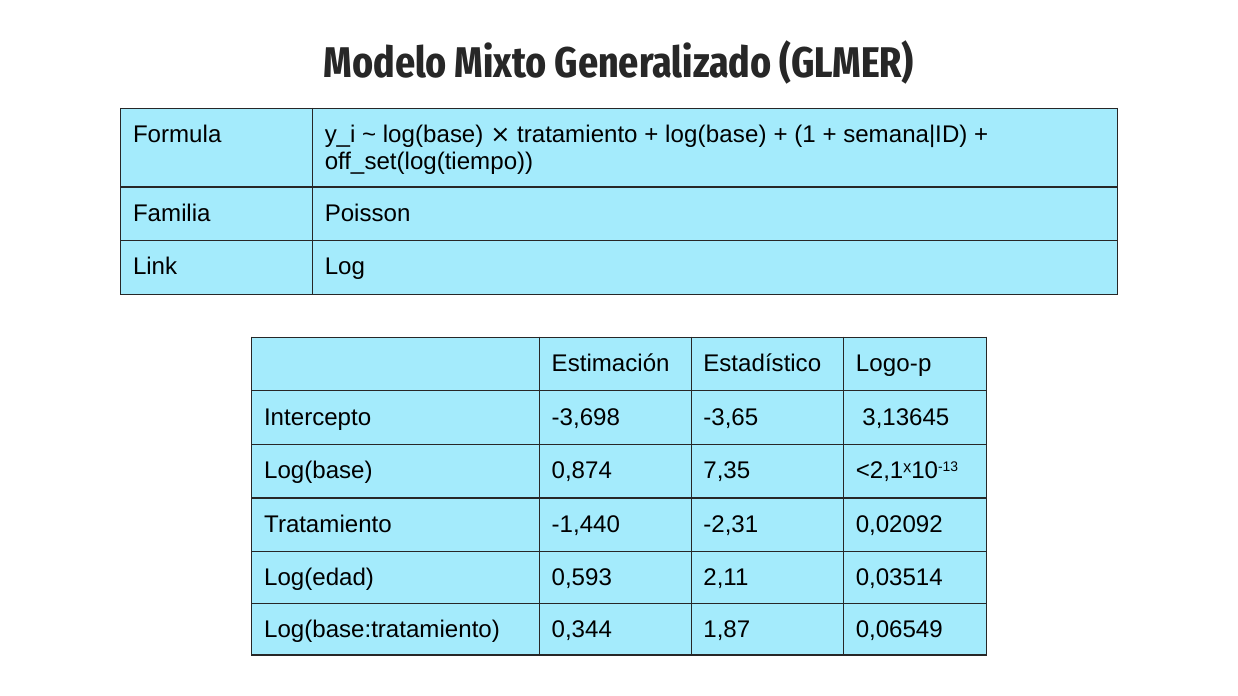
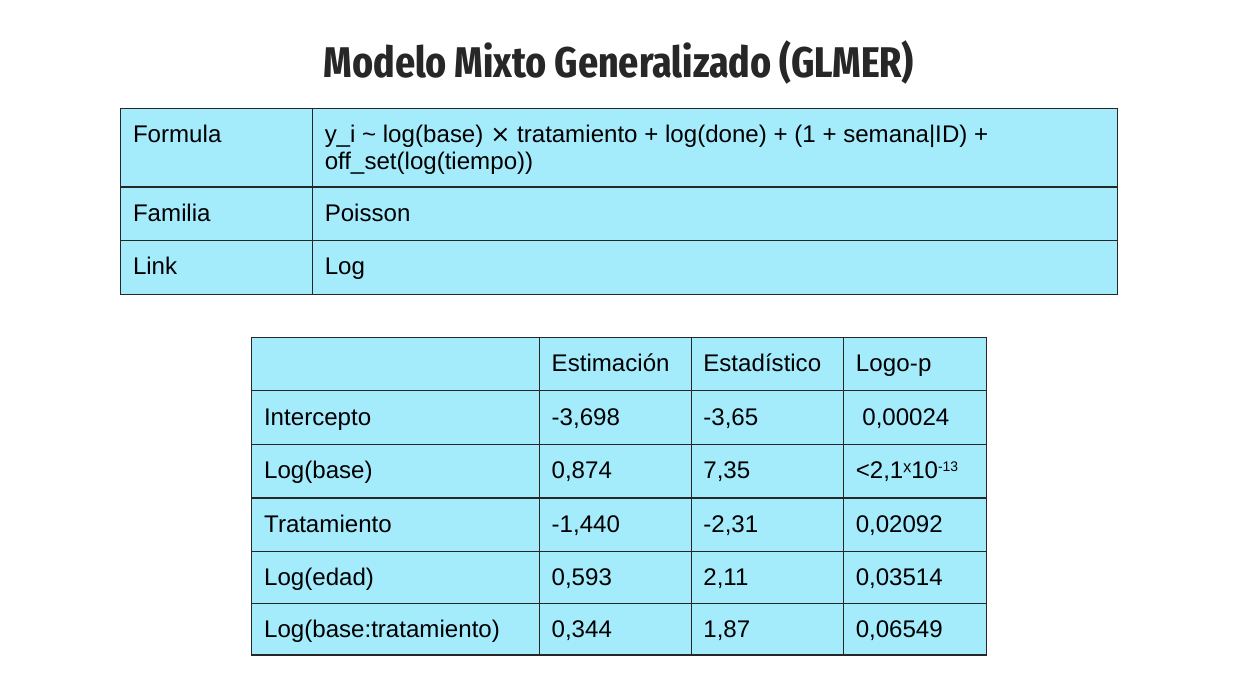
log(base at (716, 135): log(base -> log(done
3,13645: 3,13645 -> 0,00024
